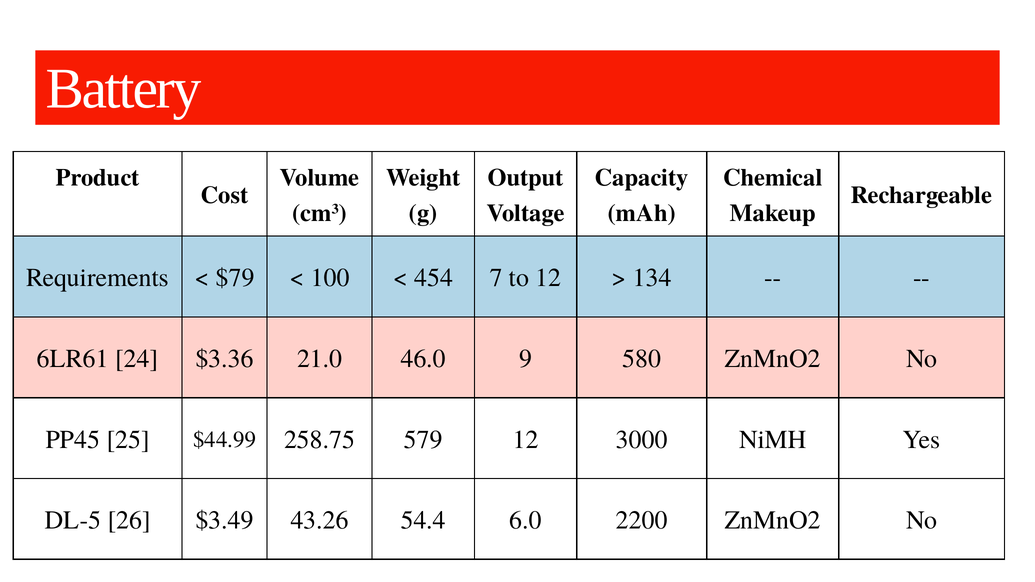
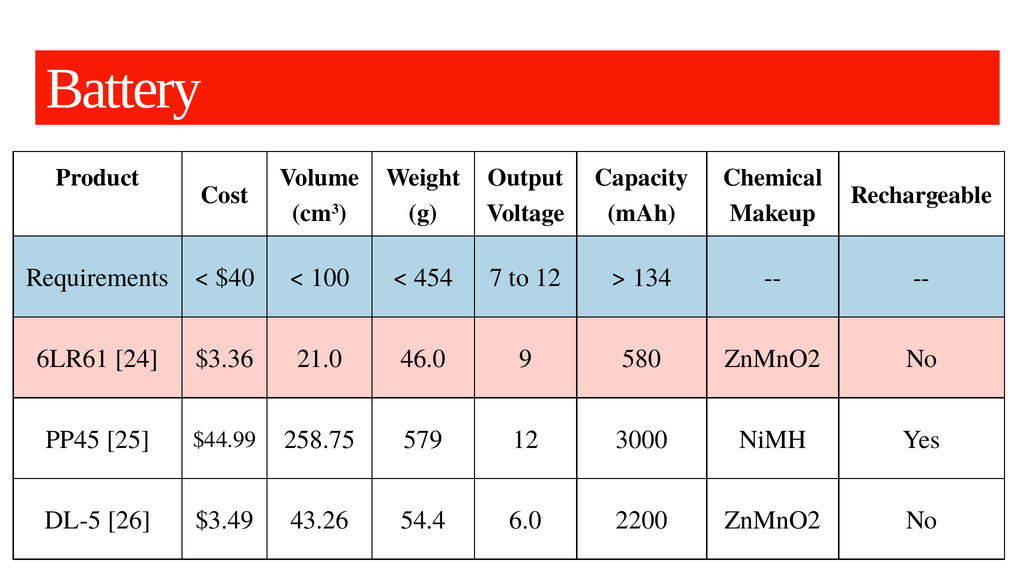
$79: $79 -> $40
